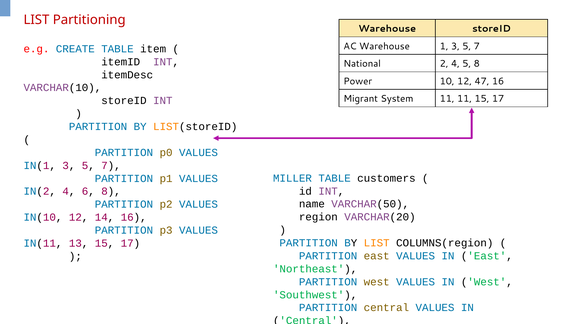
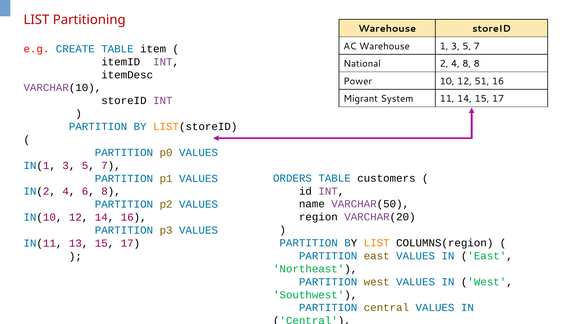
4 5: 5 -> 8
47: 47 -> 51
11 11: 11 -> 14
MILLER: MILLER -> ORDERS
